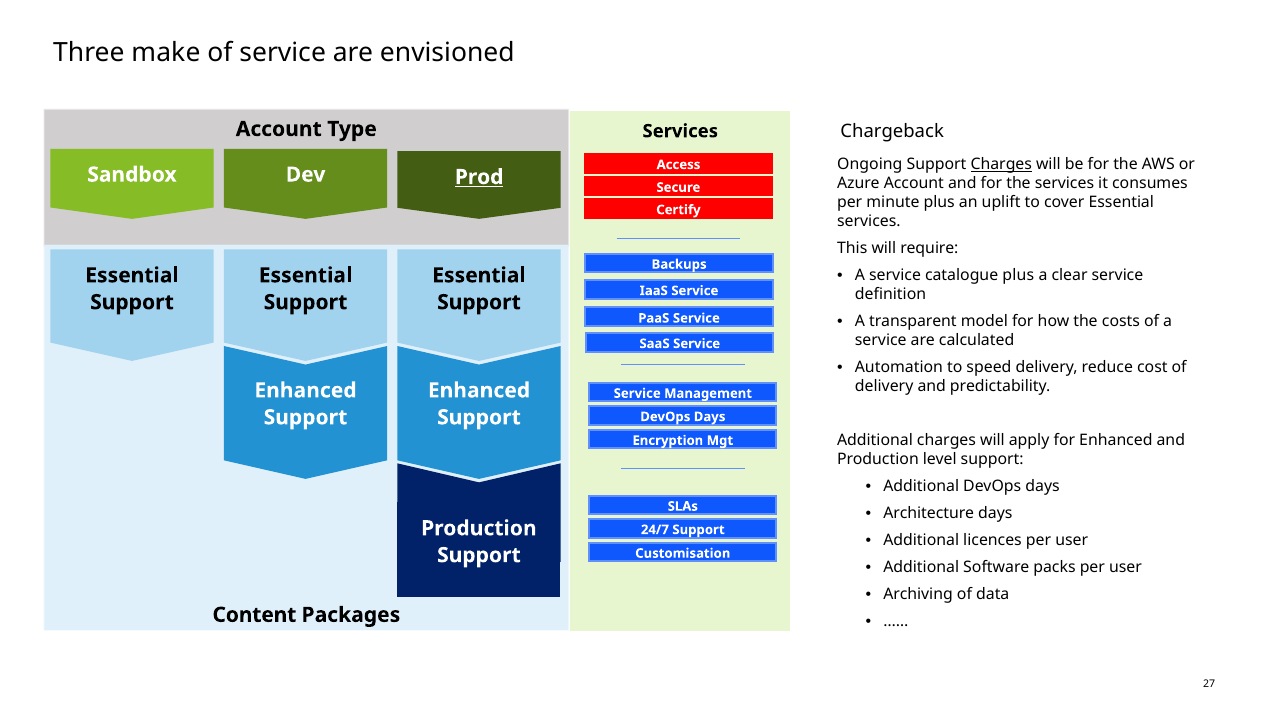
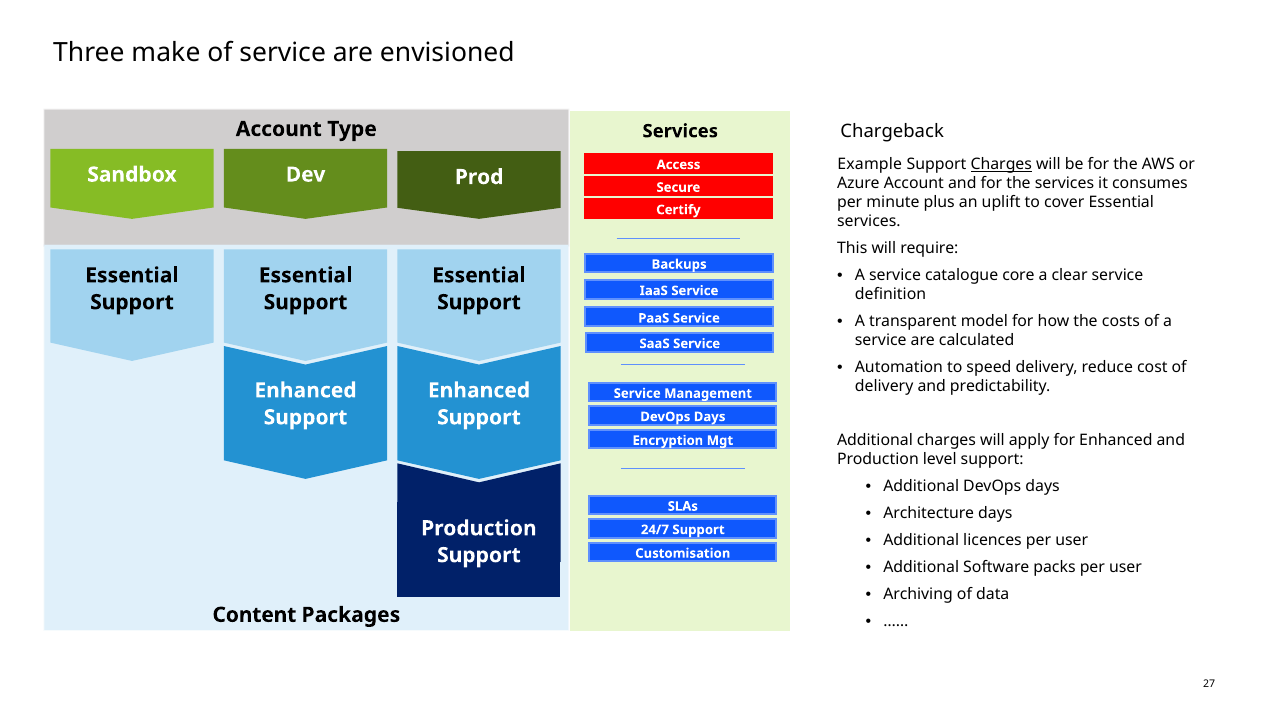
Ongoing: Ongoing -> Example
Prod underline: present -> none
catalogue plus: plus -> core
